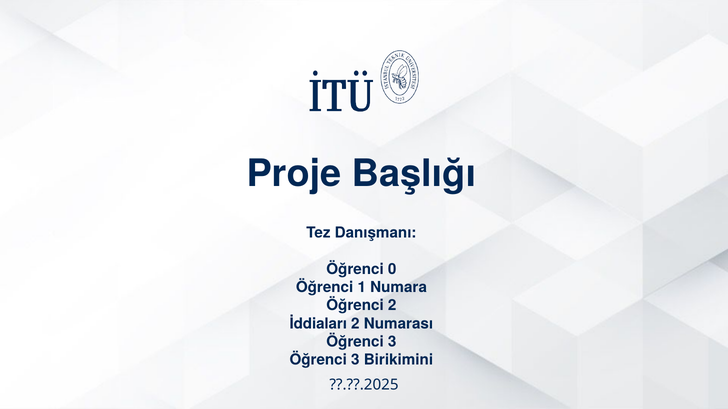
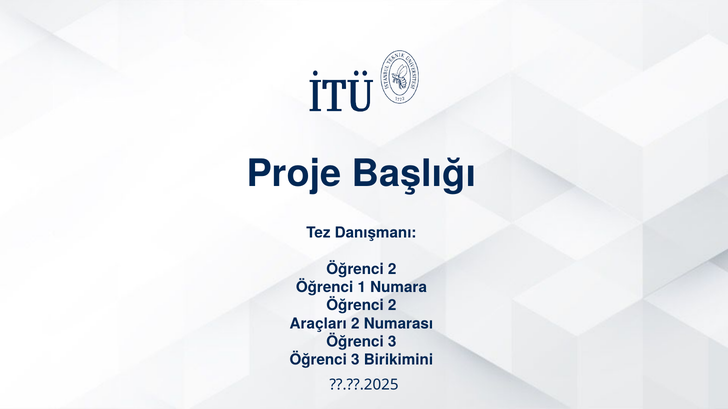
0 at (392, 269): 0 -> 2
İddiaları: İddiaları -> Araçları
